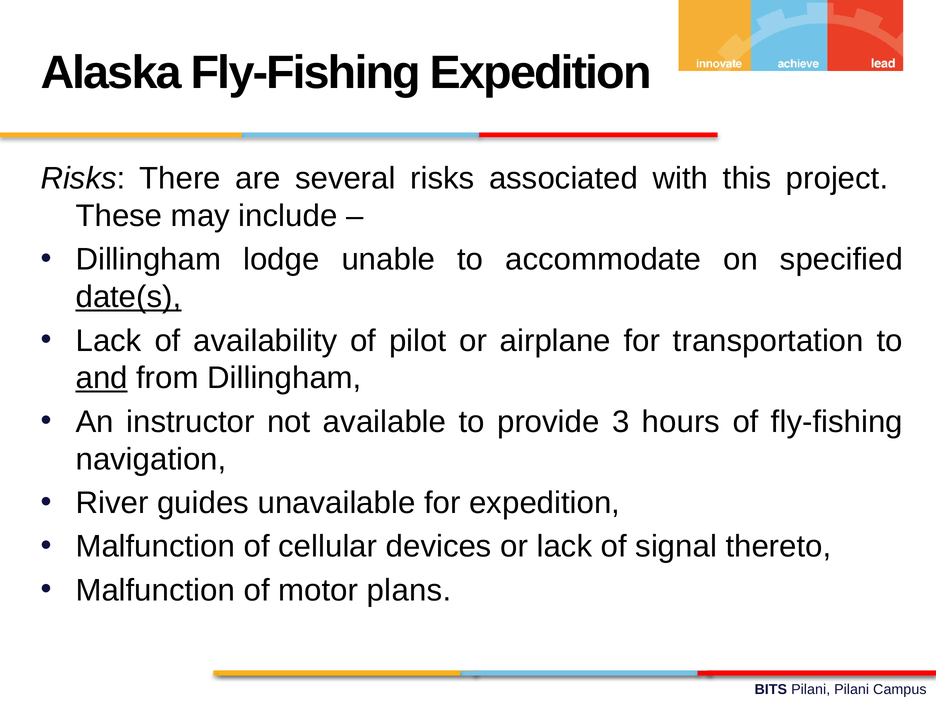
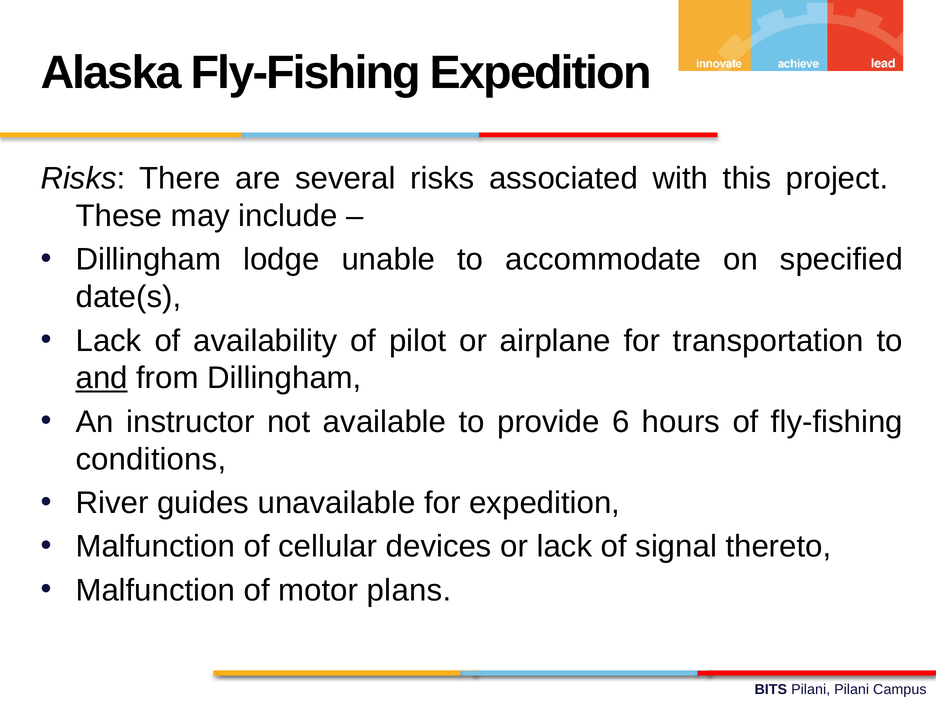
date(s underline: present -> none
3: 3 -> 6
navigation: navigation -> conditions
